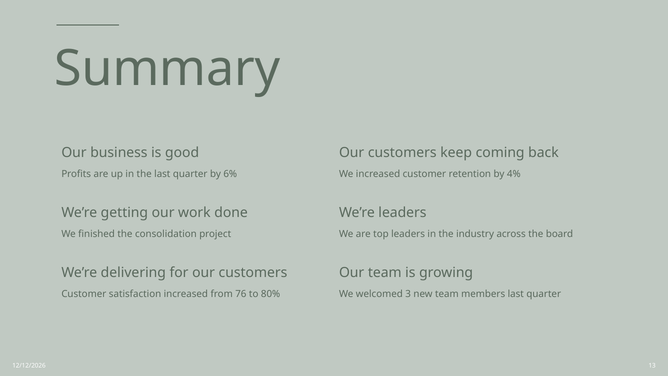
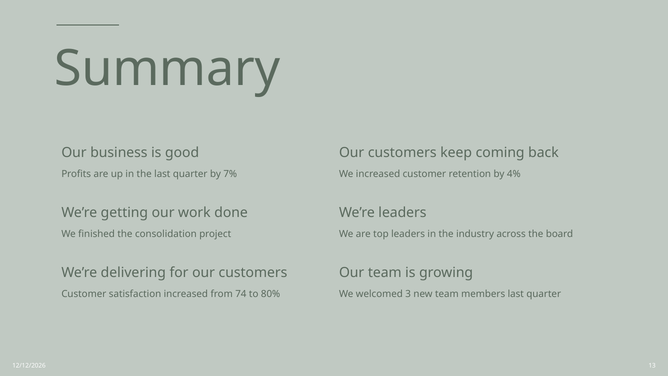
6%: 6% -> 7%
76: 76 -> 74
